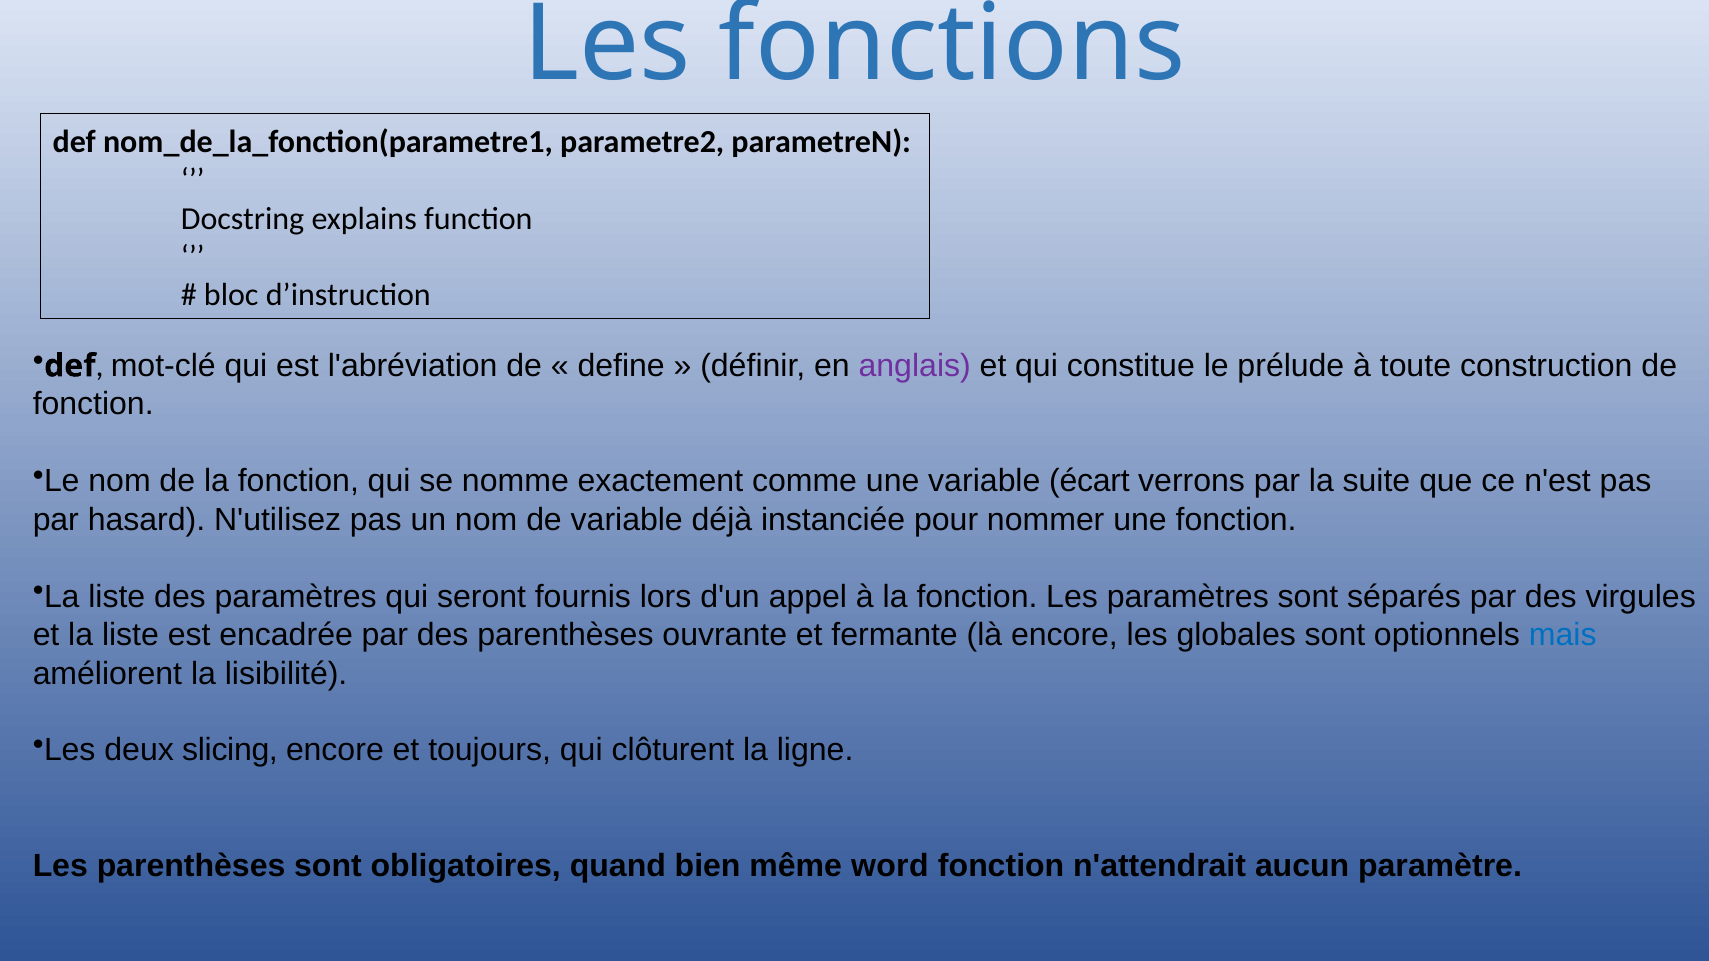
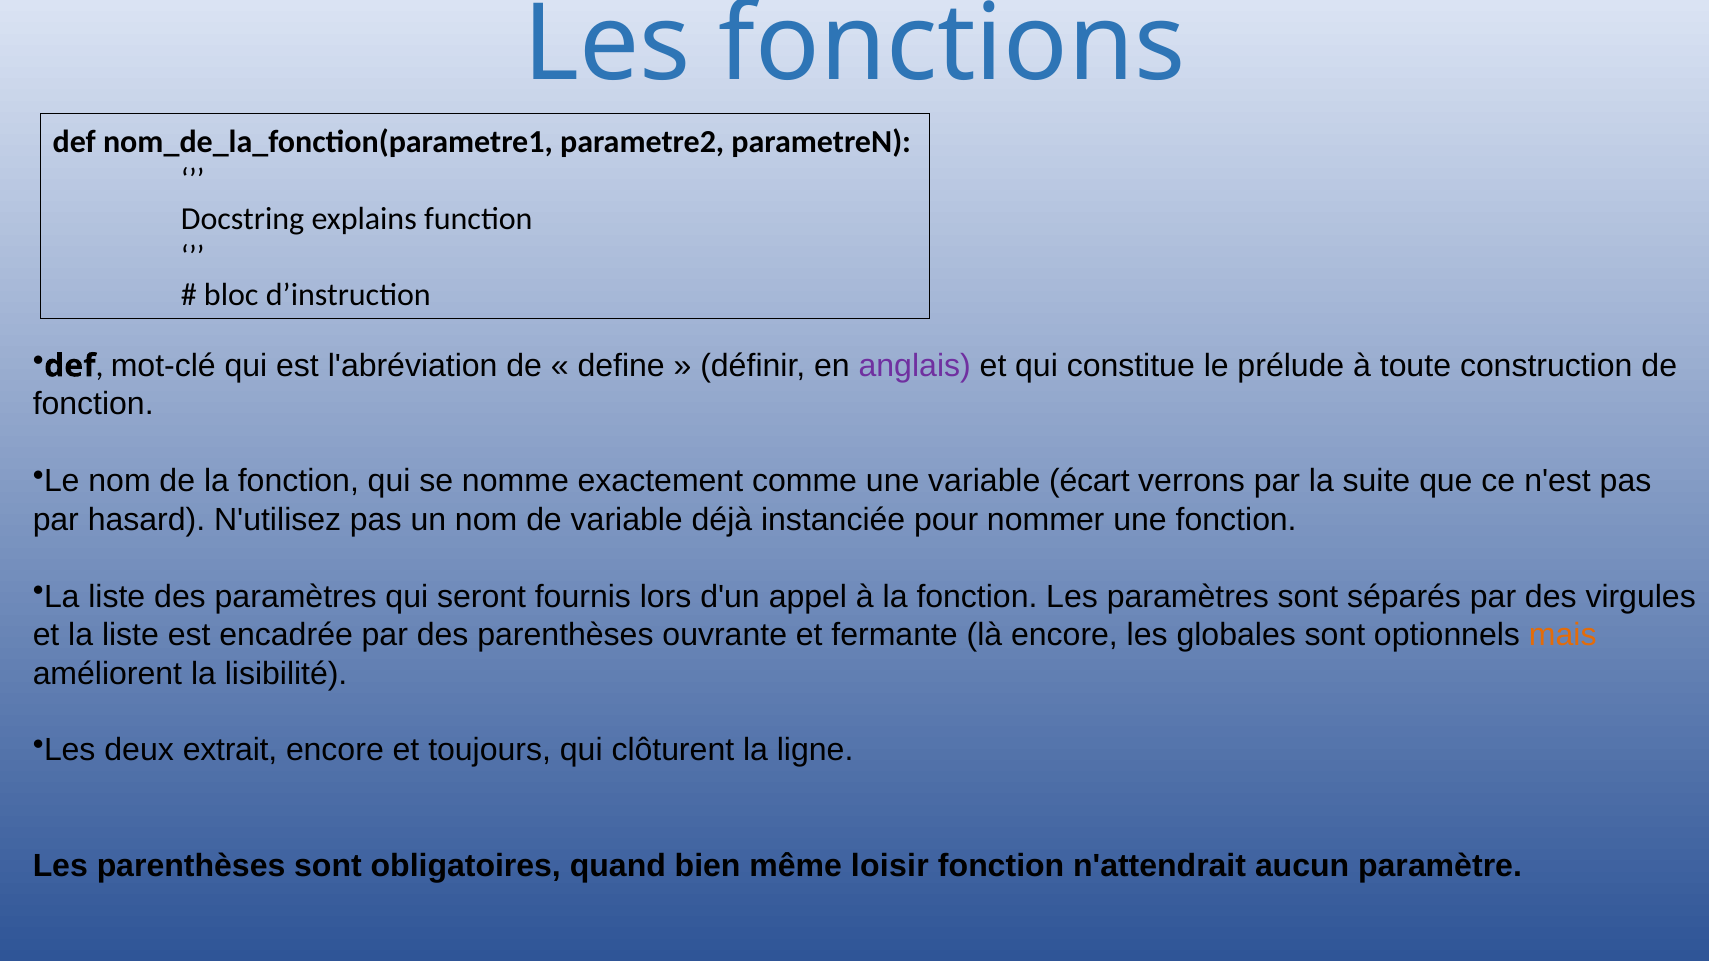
mais colour: blue -> orange
slicing: slicing -> extrait
word: word -> loisir
